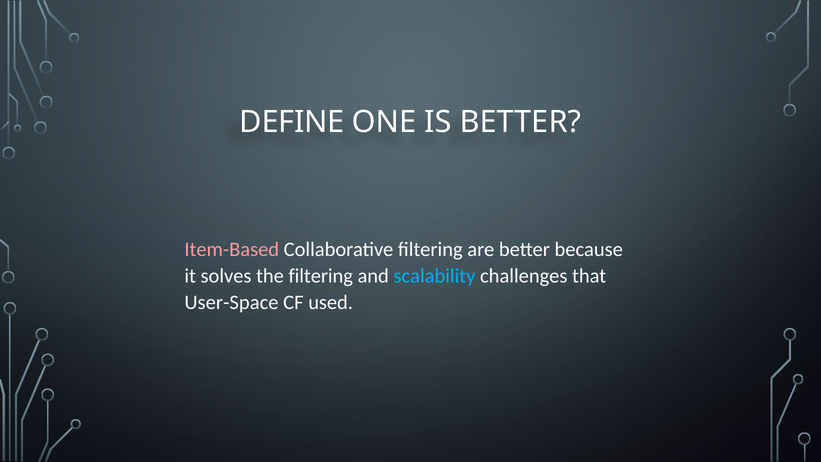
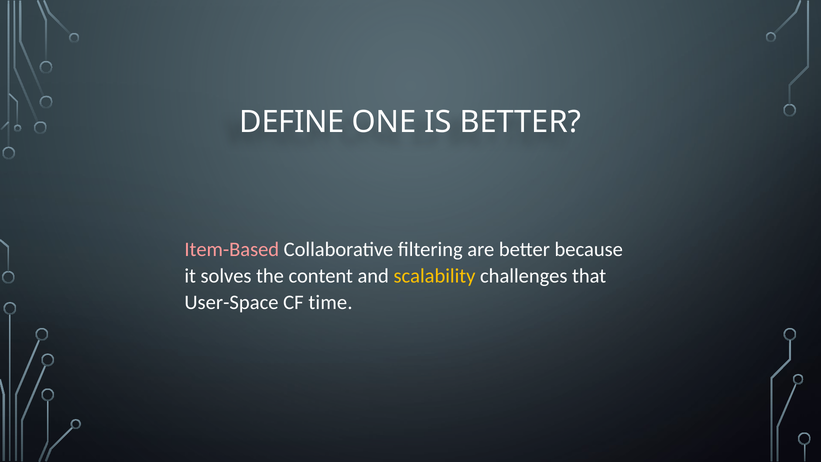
the filtering: filtering -> content
scalability colour: light blue -> yellow
used: used -> time
